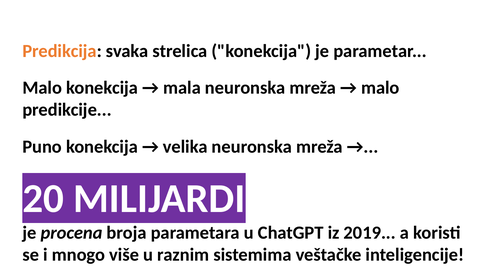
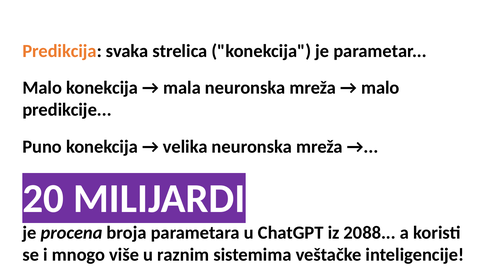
2019: 2019 -> 2088
